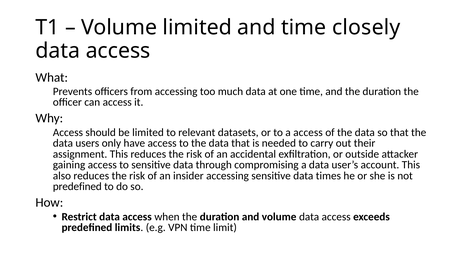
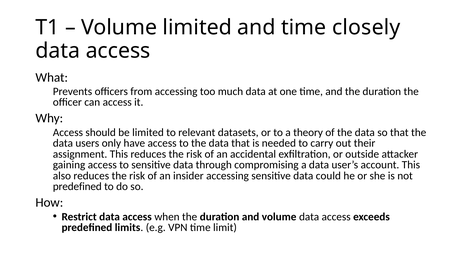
a access: access -> theory
times: times -> could
